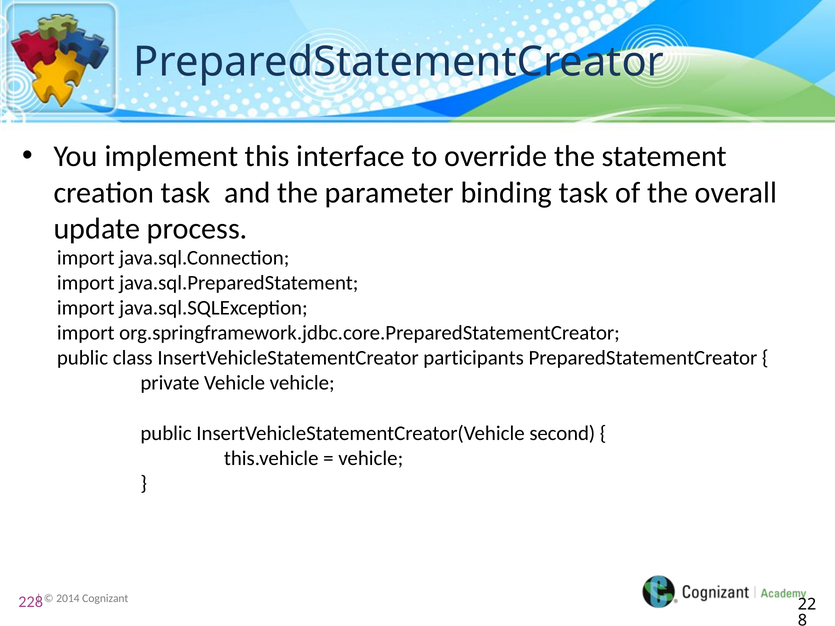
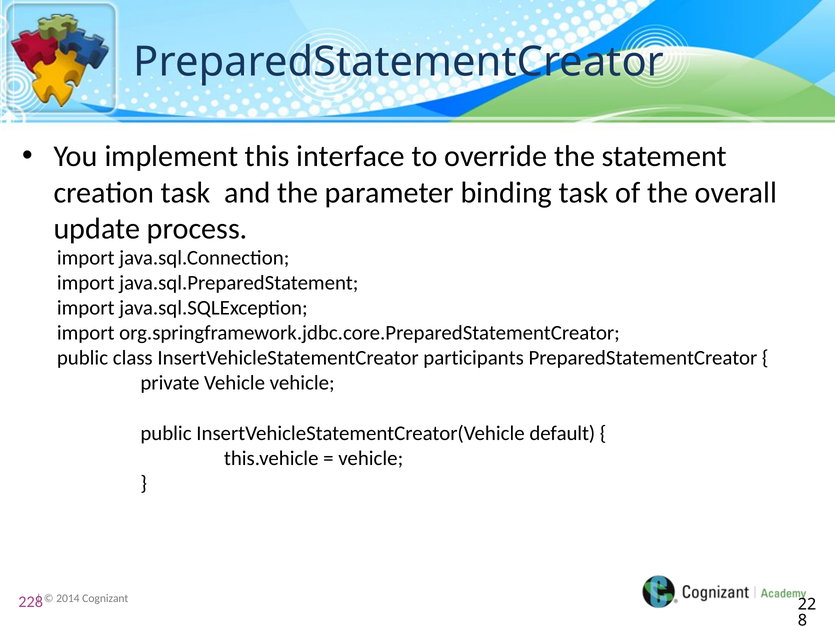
second: second -> default
